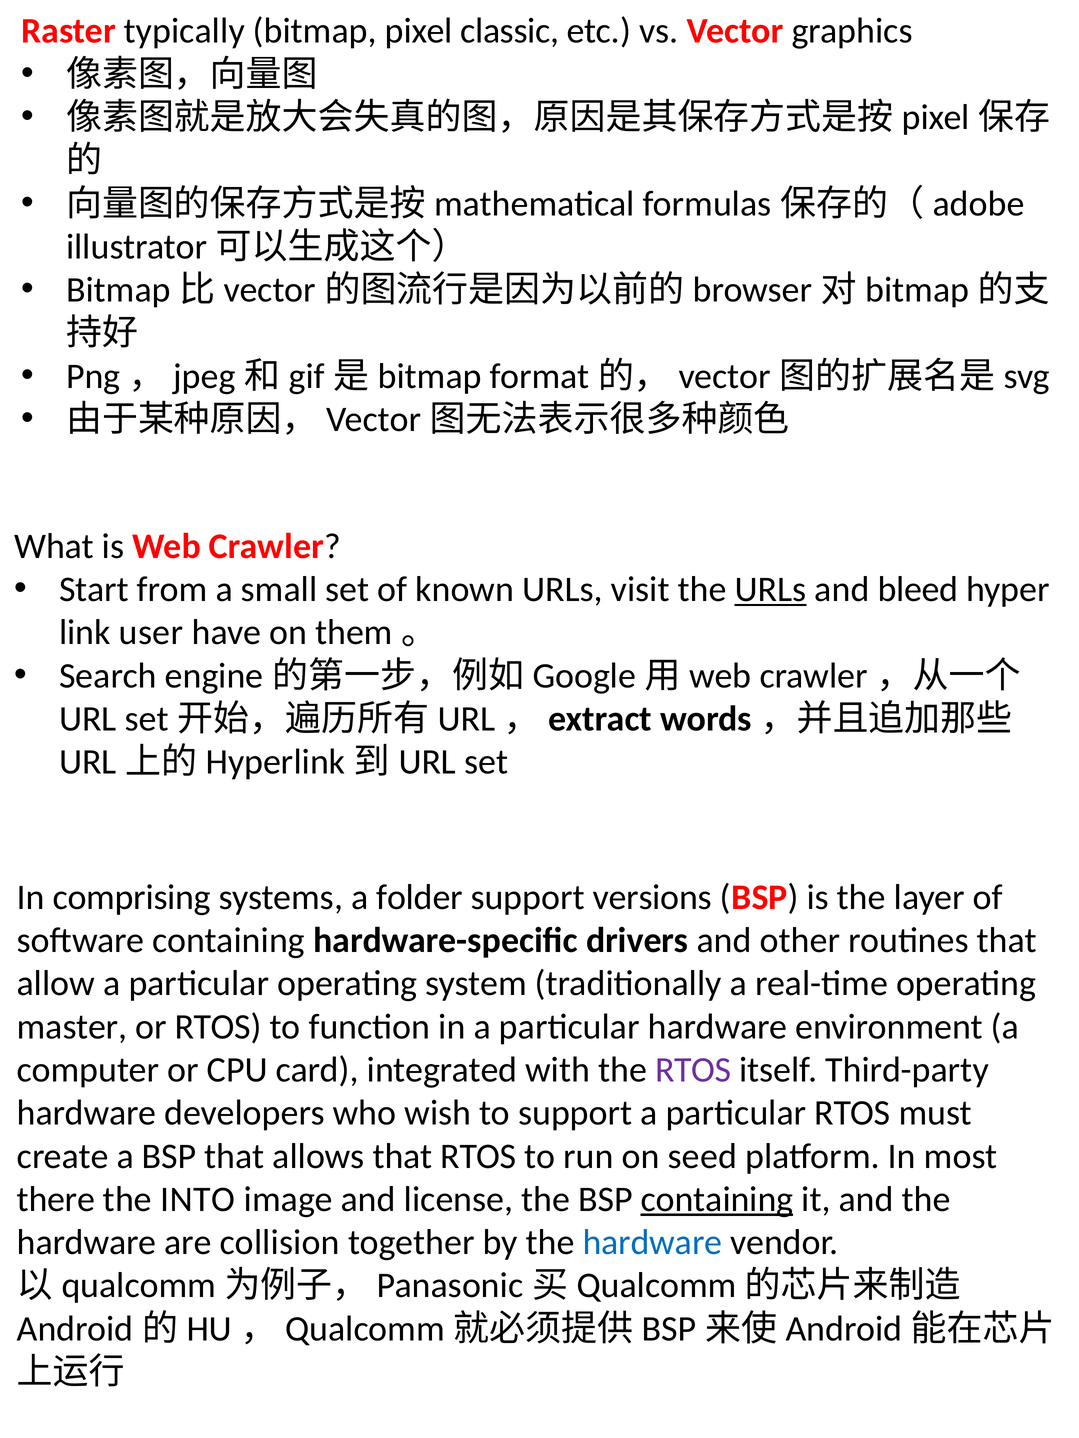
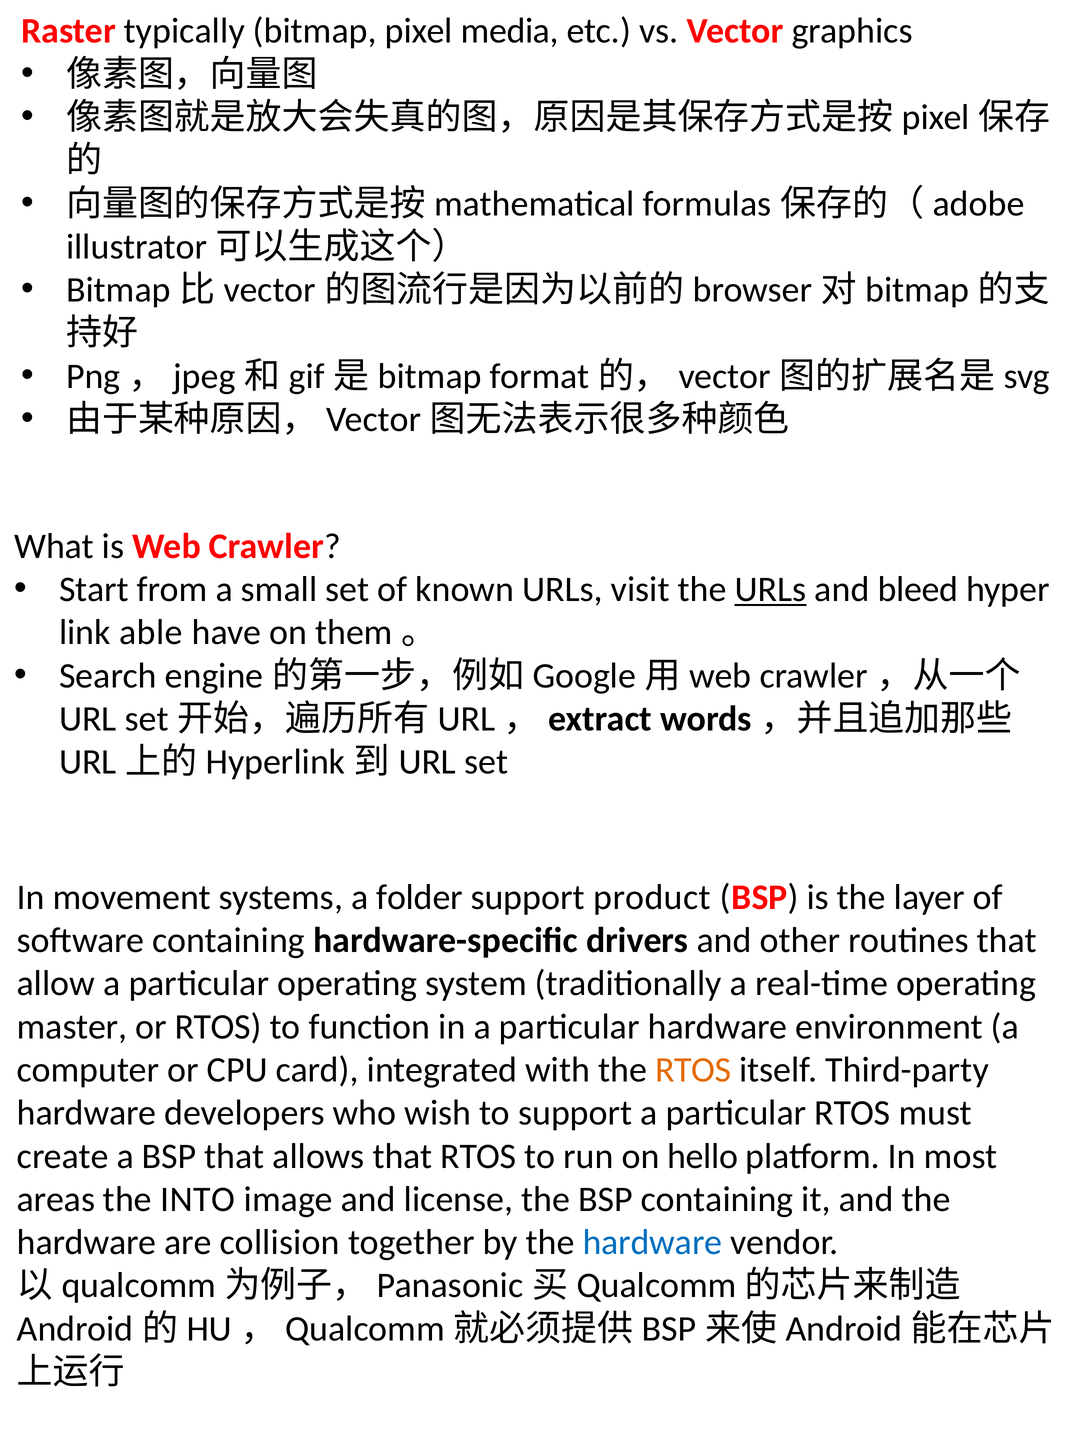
classic: classic -> media
user: user -> able
comprising: comprising -> movement
versions: versions -> product
RTOS at (693, 1070) colour: purple -> orange
seed: seed -> hello
there: there -> areas
containing at (717, 1200) underline: present -> none
